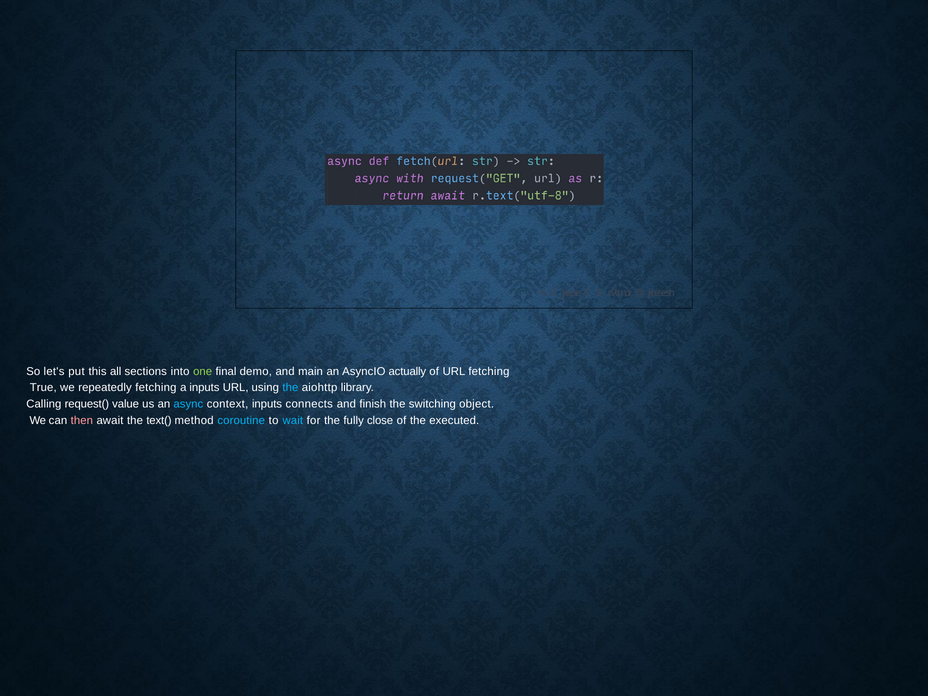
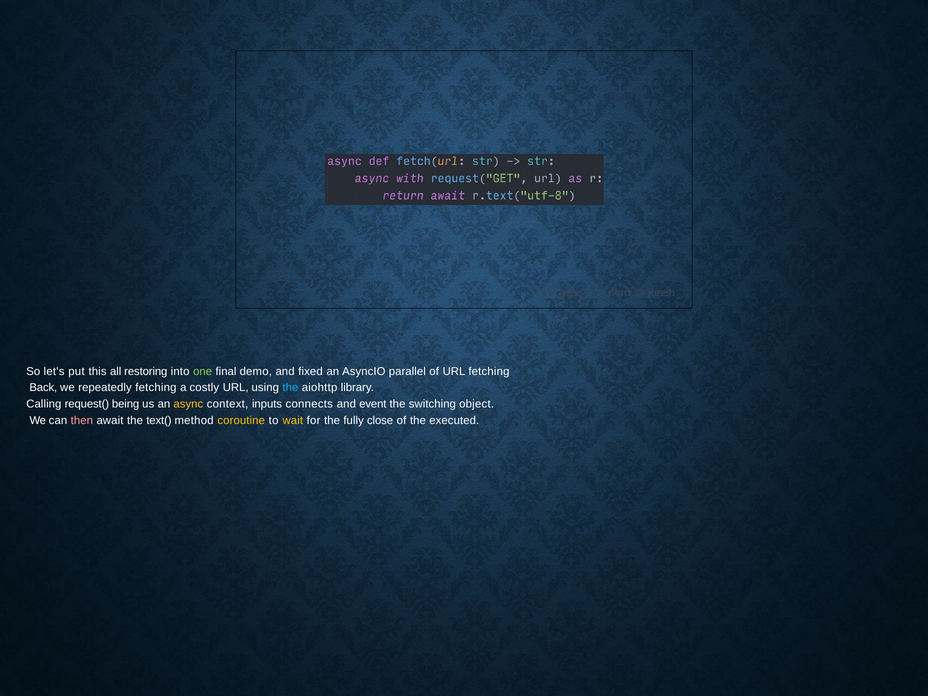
sections: sections -> restoring
main: main -> fixed
actually: actually -> parallel
True: True -> Back
a inputs: inputs -> costly
value: value -> being
async colour: light blue -> yellow
finish: finish -> event
coroutine colour: light blue -> yellow
wait colour: light blue -> yellow
